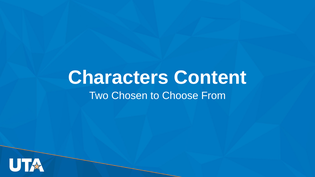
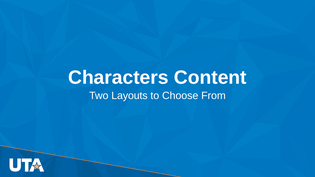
Chosen: Chosen -> Layouts
